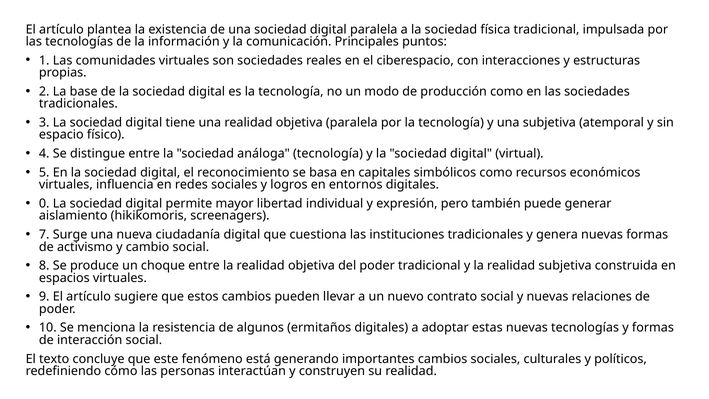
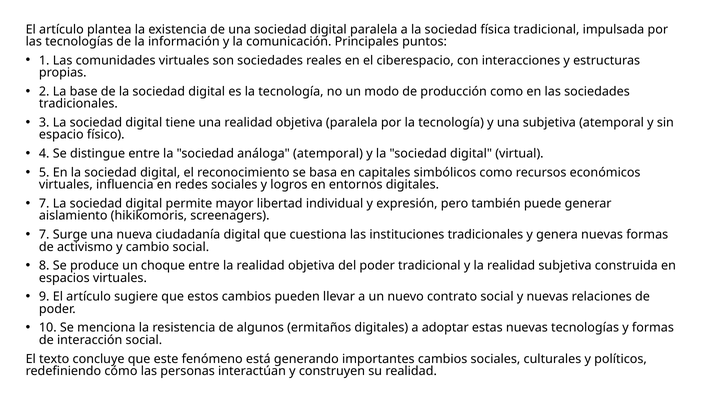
análoga tecnología: tecnología -> atemporal
0 at (44, 203): 0 -> 7
